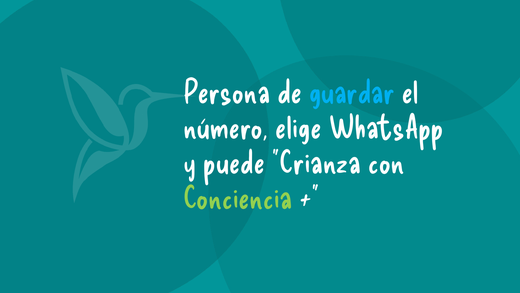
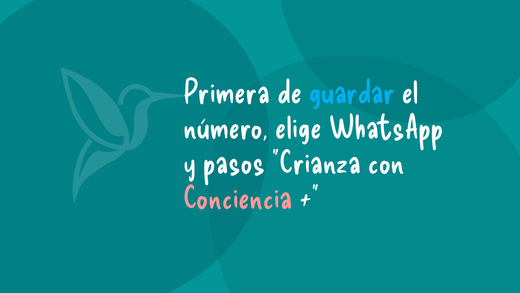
Persona: Persona -> Primera
puede: puede -> pasos
Conciencia colour: light green -> pink
